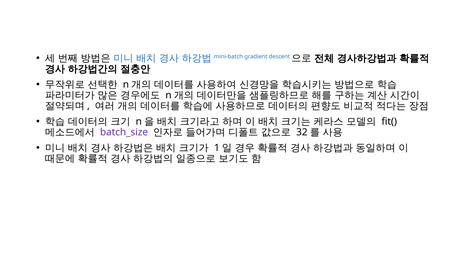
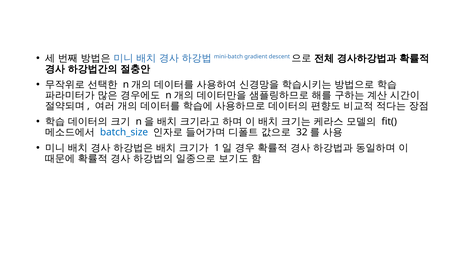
batch_size colour: purple -> blue
